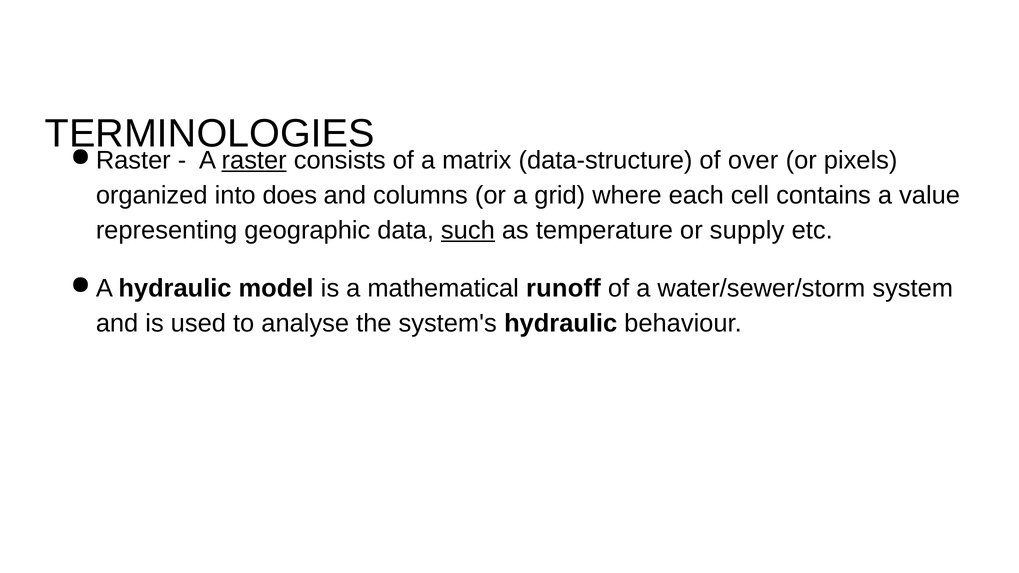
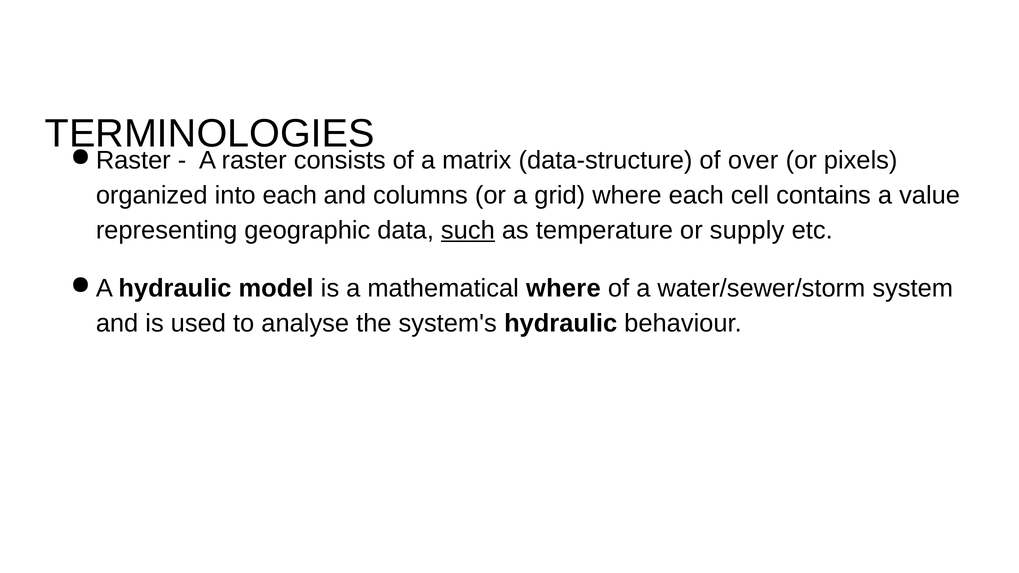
raster underline: present -> none
into does: does -> each
mathematical runoff: runoff -> where
